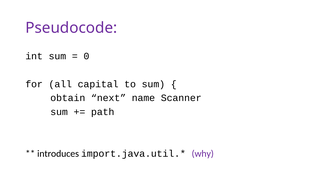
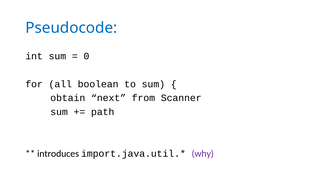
Pseudocode colour: purple -> blue
capital: capital -> boolean
name: name -> from
